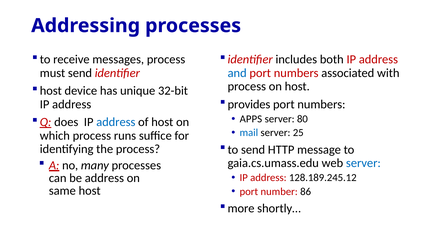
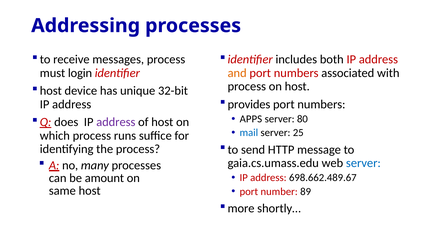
must send: send -> login
and colour: blue -> orange
address at (116, 122) colour: blue -> purple
128.189.245.12: 128.189.245.12 -> 698.662.489.67
be address: address -> amount
86: 86 -> 89
